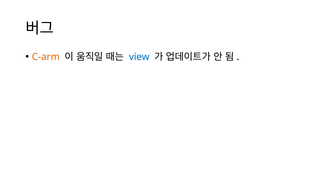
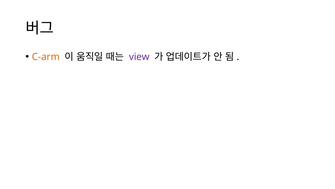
view colour: blue -> purple
